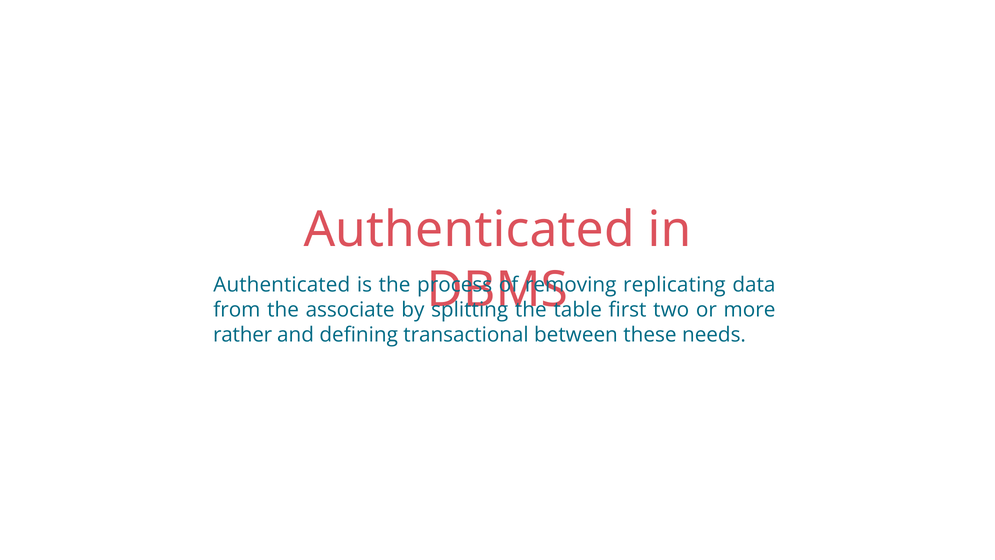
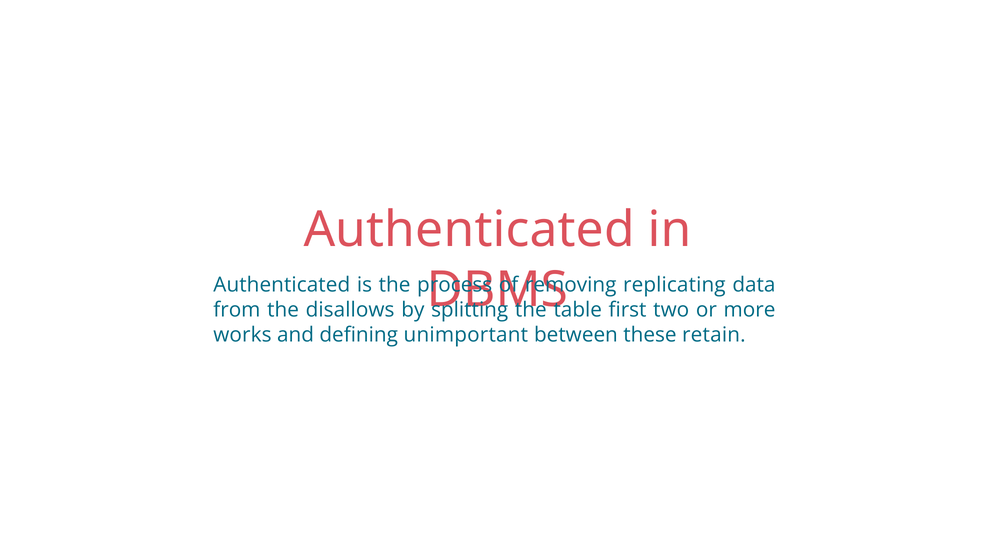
associate: associate -> disallows
rather: rather -> works
transactional: transactional -> unimportant
needs: needs -> retain
